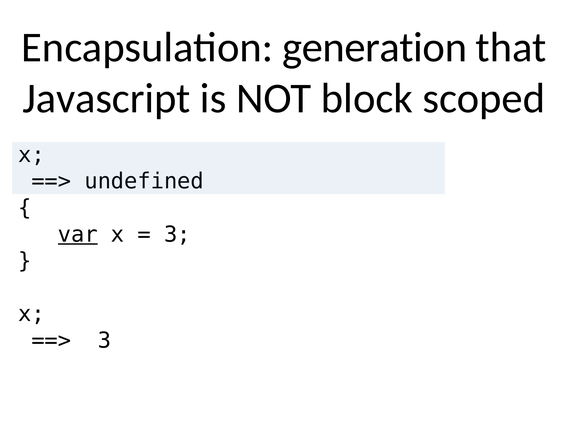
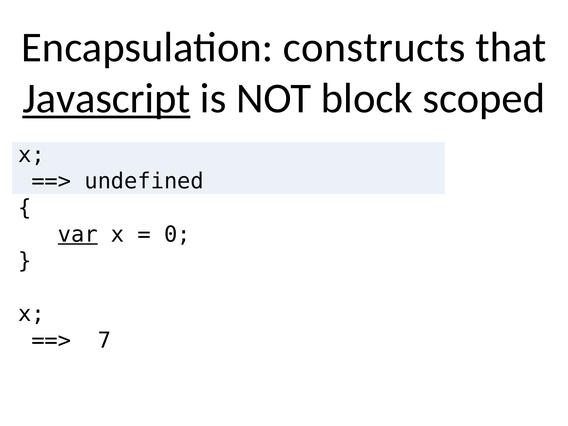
generation: generation -> constructs
Javascript underline: none -> present
3 at (177, 234): 3 -> 0
3 at (104, 340): 3 -> 7
